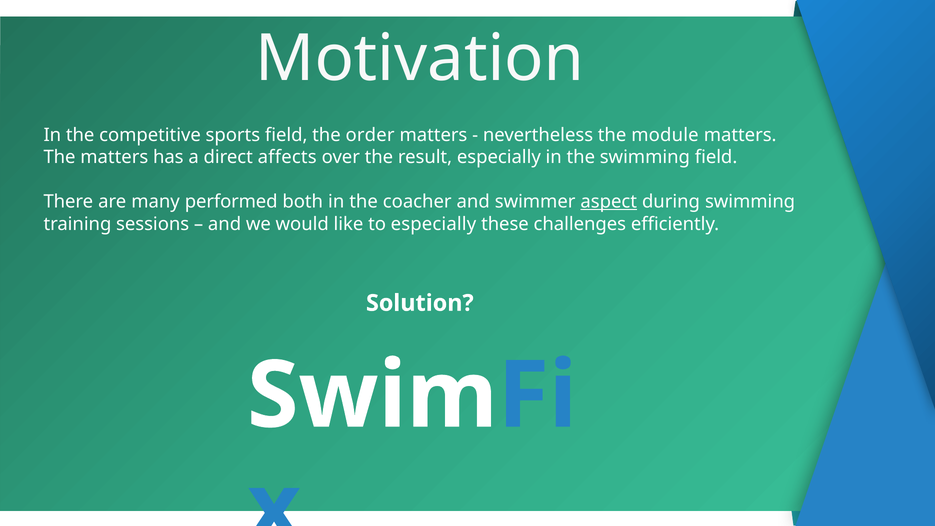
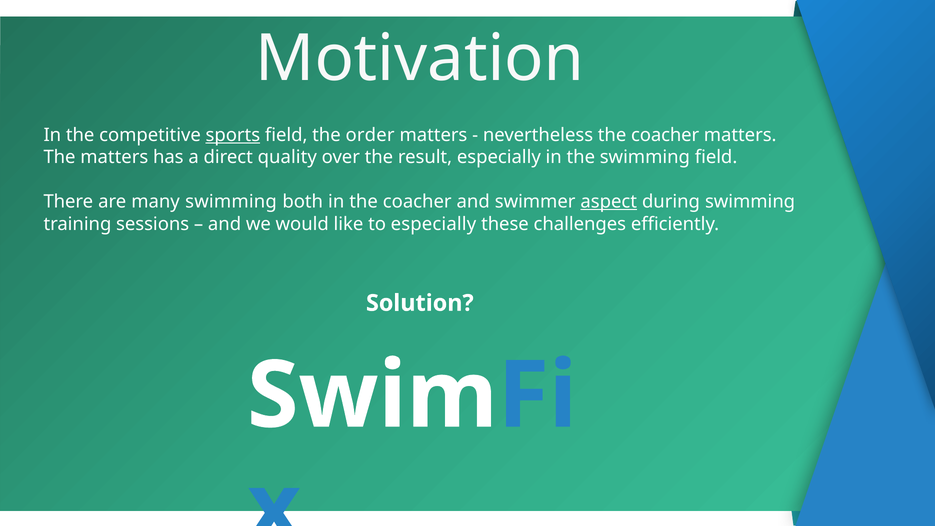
sports underline: none -> present
nevertheless the module: module -> coacher
affects: affects -> quality
many performed: performed -> swimming
